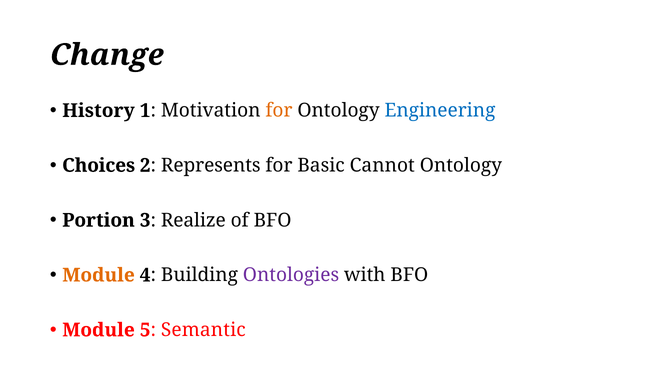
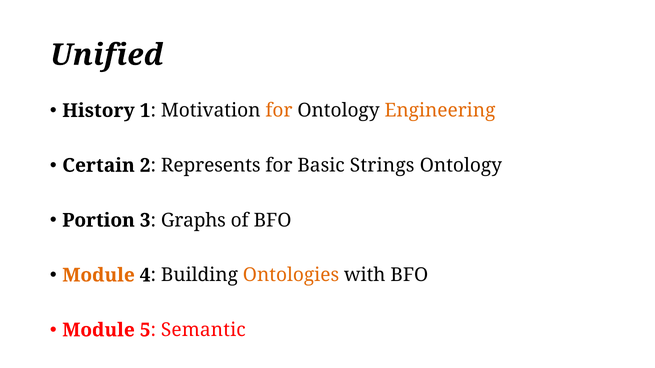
Change: Change -> Unified
Engineering colour: blue -> orange
Choices: Choices -> Certain
Cannot: Cannot -> Strings
Realize: Realize -> Graphs
Ontologies colour: purple -> orange
